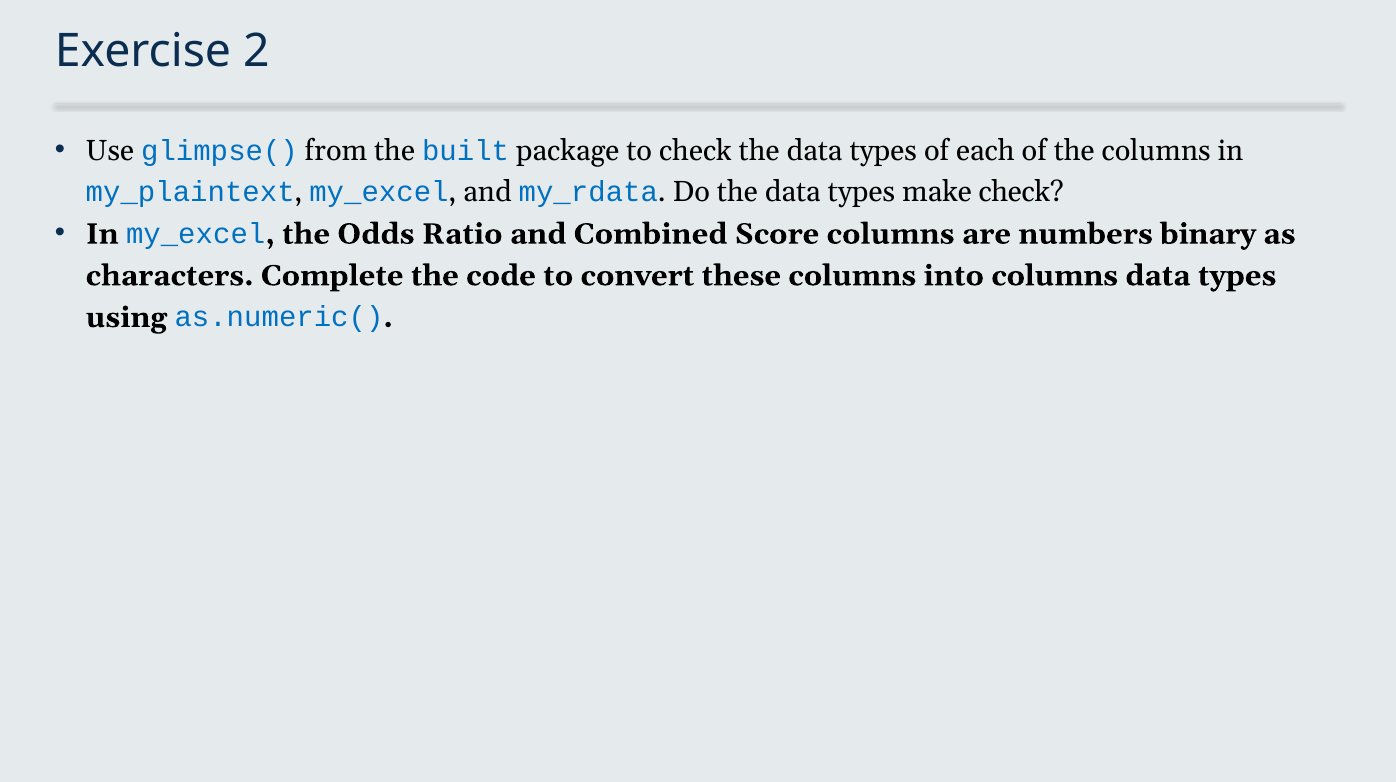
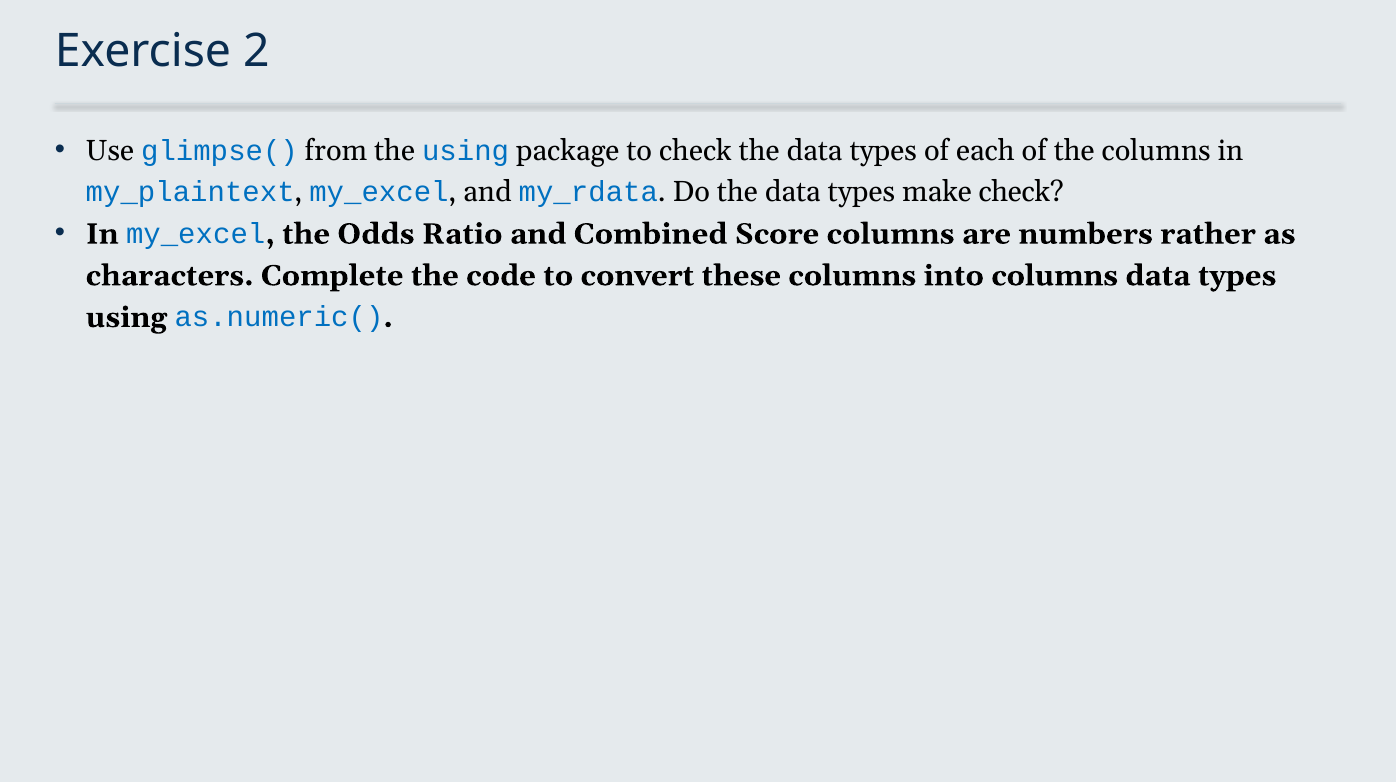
the built: built -> using
binary: binary -> rather
